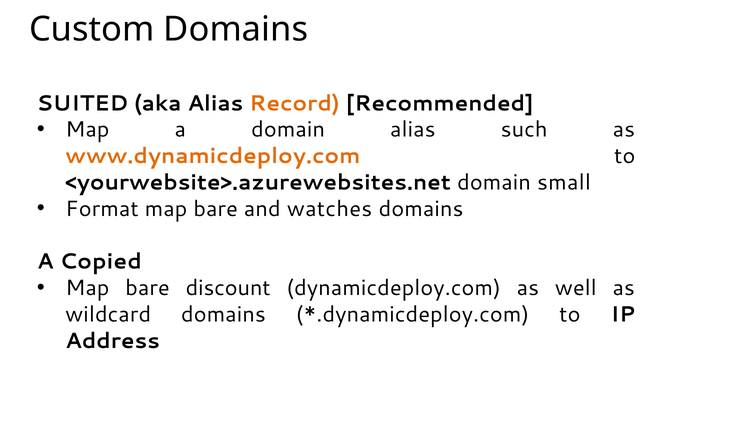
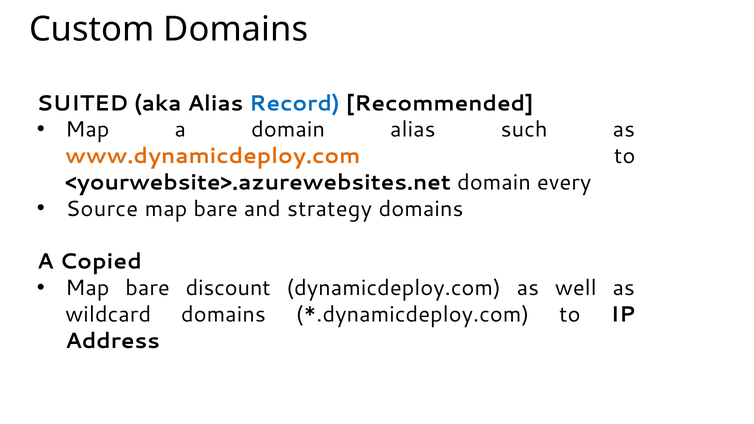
Record colour: orange -> blue
small: small -> every
Format: Format -> Source
watches: watches -> strategy
